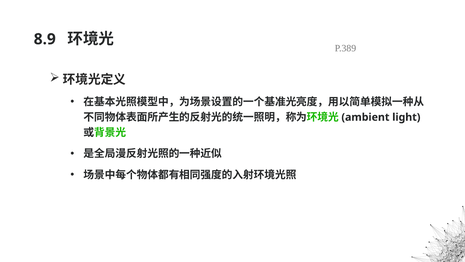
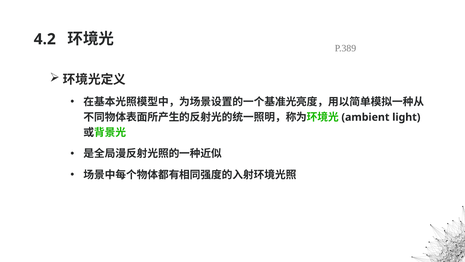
8.9: 8.9 -> 4.2
